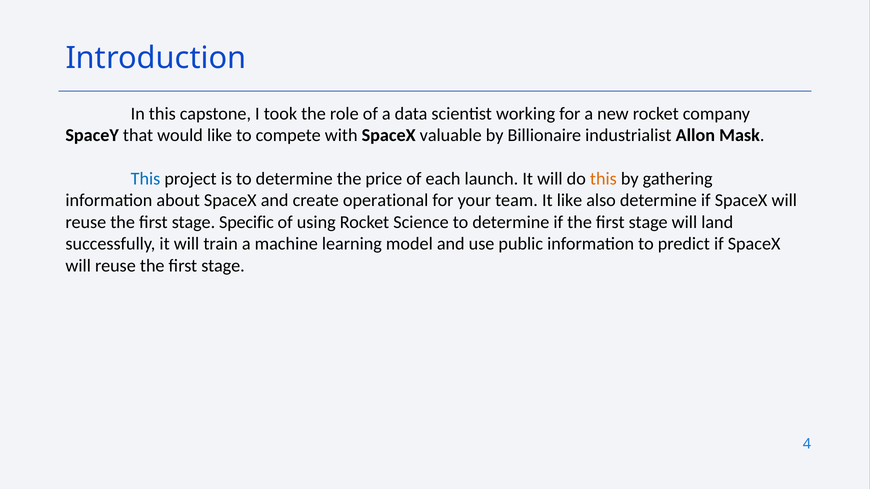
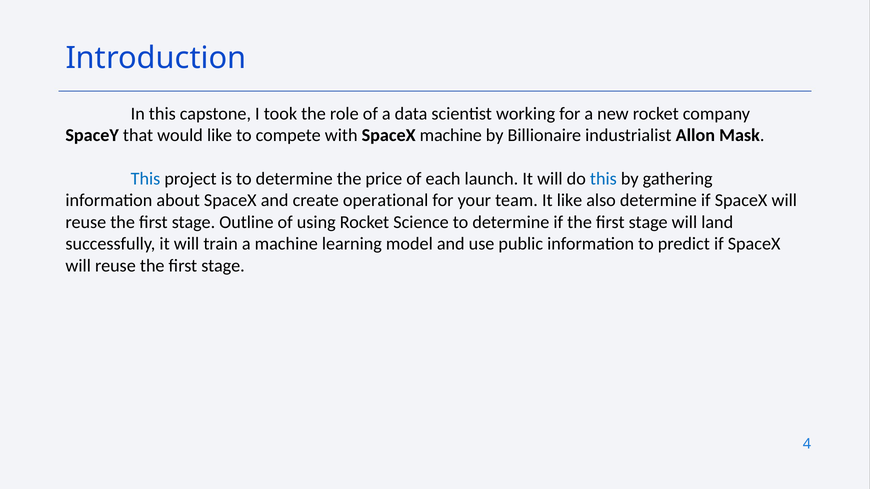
SpaceX valuable: valuable -> machine
this at (603, 179) colour: orange -> blue
Specific: Specific -> Outline
